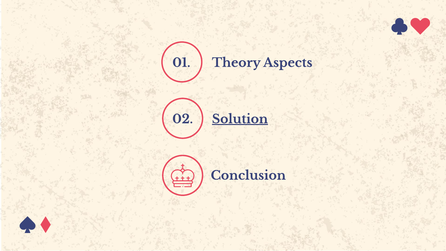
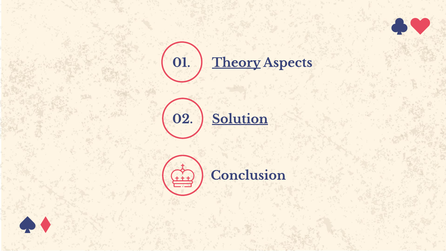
Theory underline: none -> present
